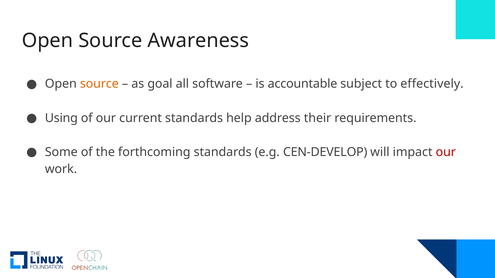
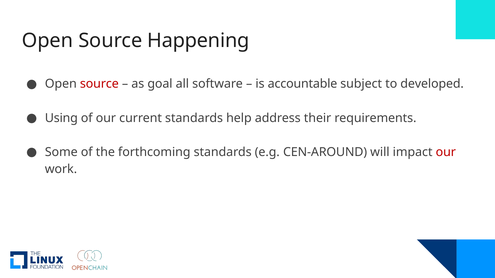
Awareness: Awareness -> Happening
source at (99, 84) colour: orange -> red
effectively: effectively -> developed
CEN-DEVELOP: CEN-DEVELOP -> CEN-AROUND
